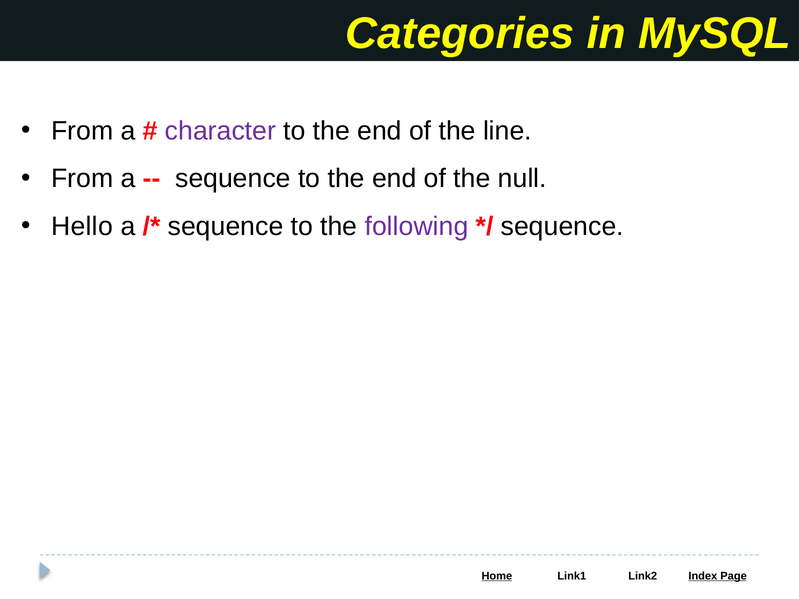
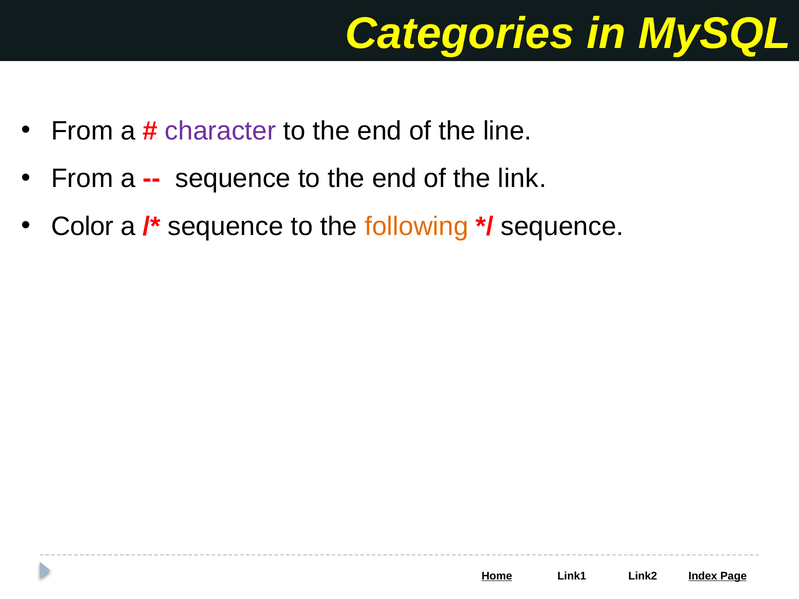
null: null -> link
Hello: Hello -> Color
following colour: purple -> orange
